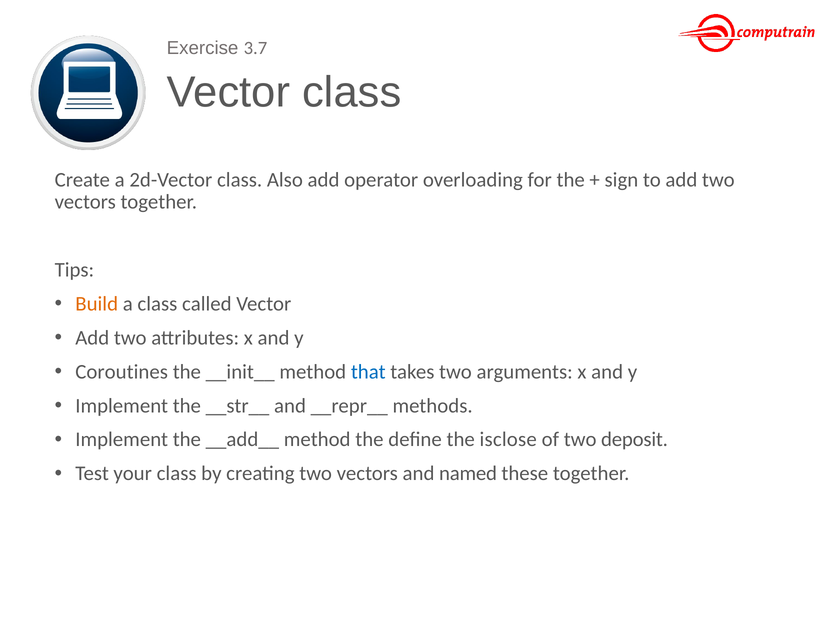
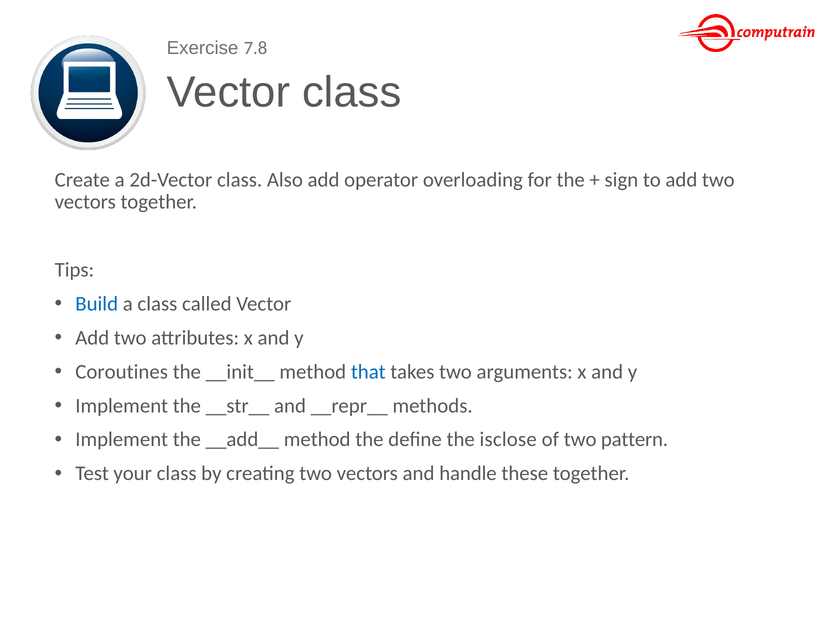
3.7: 3.7 -> 7.8
Build colour: orange -> blue
deposit: deposit -> pattern
named: named -> handle
